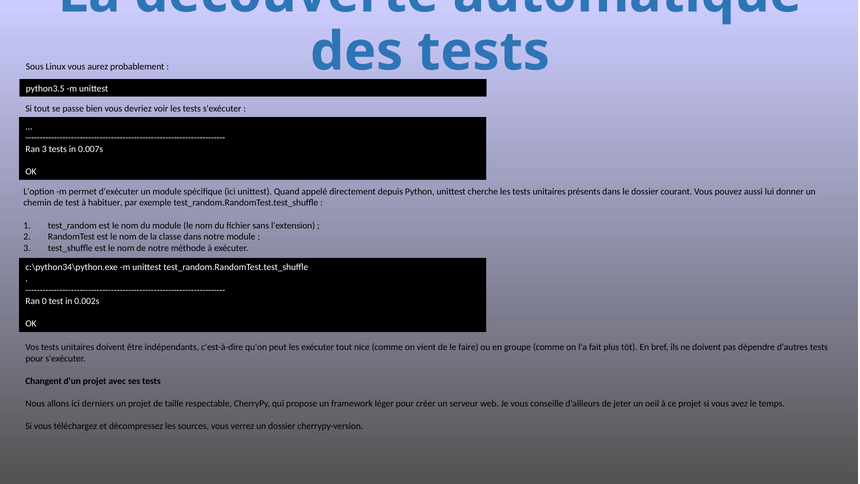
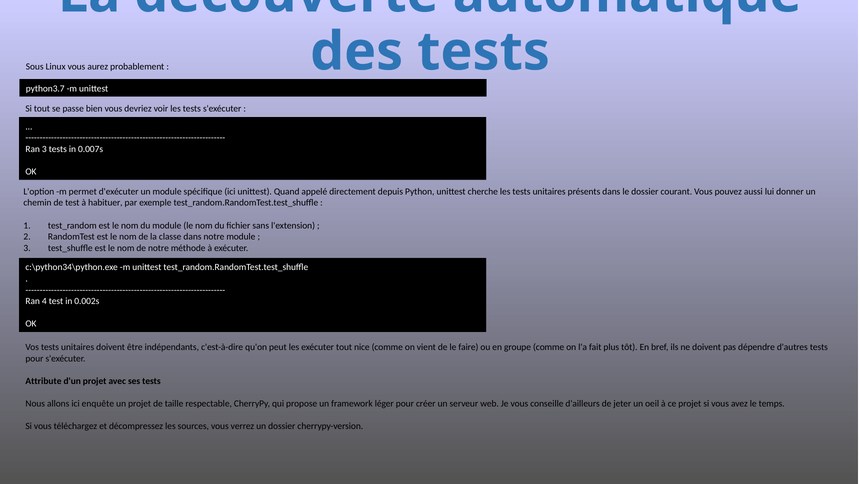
python3.5: python3.5 -> python3.7
0: 0 -> 4
Changent: Changent -> Attribute
derniers: derniers -> enquête
